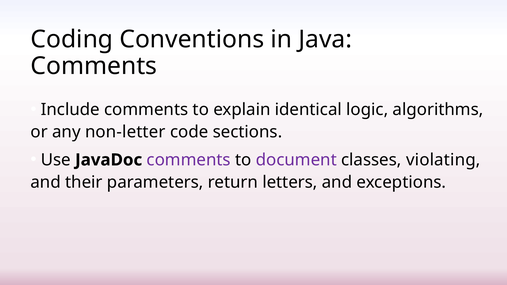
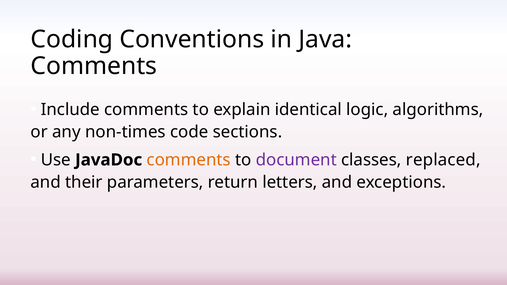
non-letter: non-letter -> non-times
comments at (189, 160) colour: purple -> orange
violating: violating -> replaced
